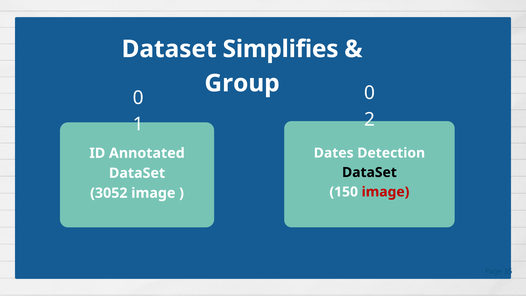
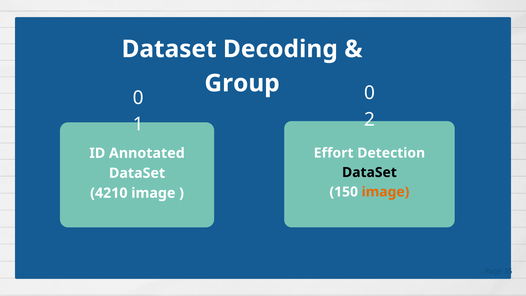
Simplifies: Simplifies -> Decoding
Dates: Dates -> Effort
image at (385, 192) colour: red -> orange
3052: 3052 -> 4210
